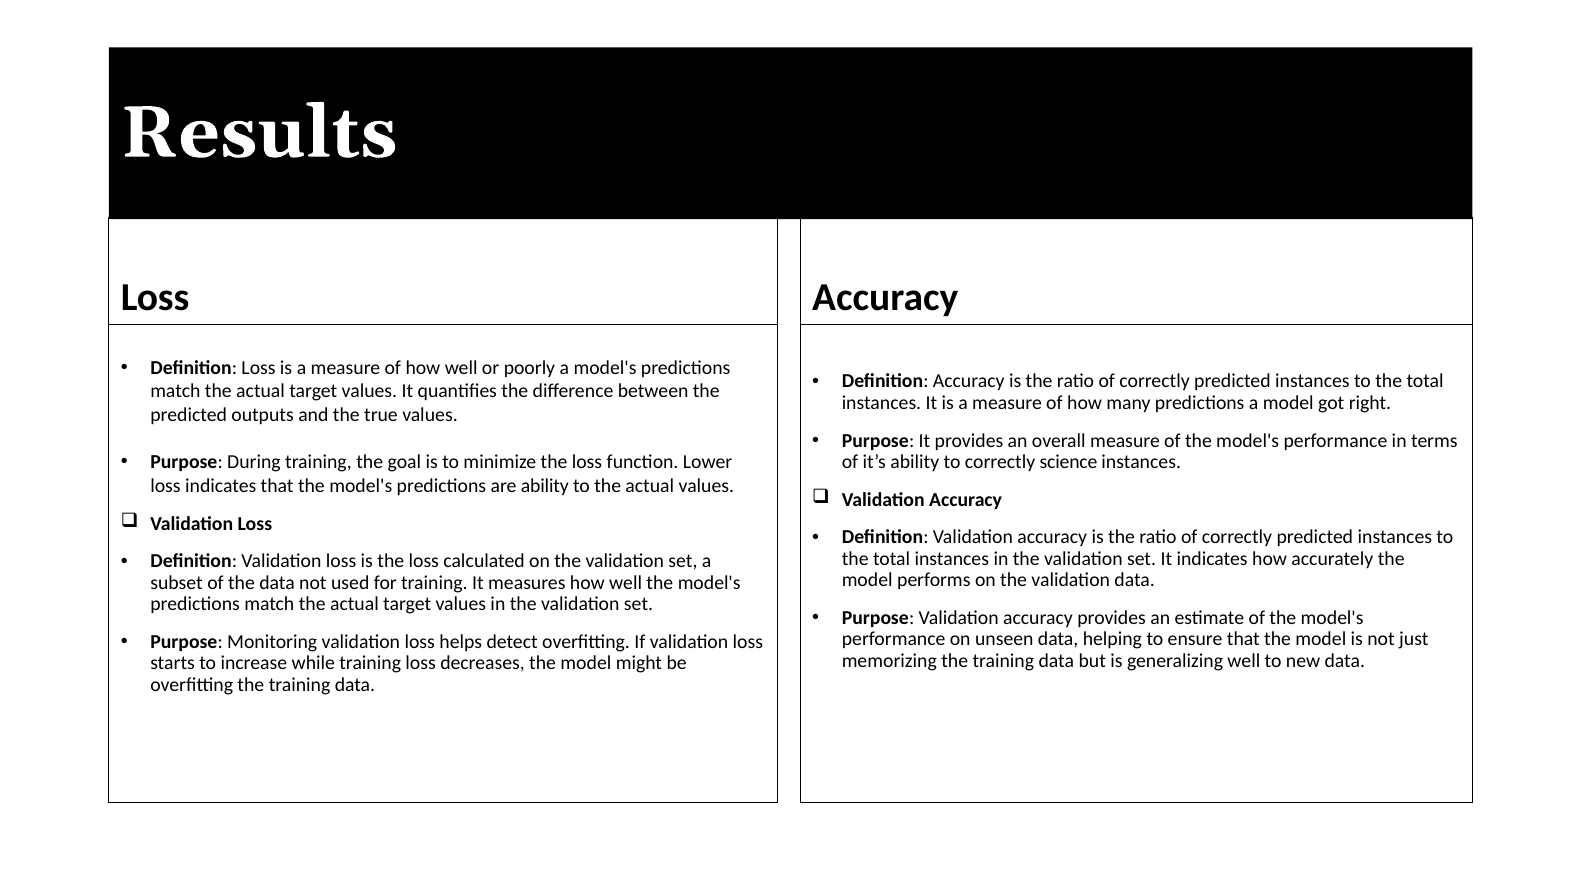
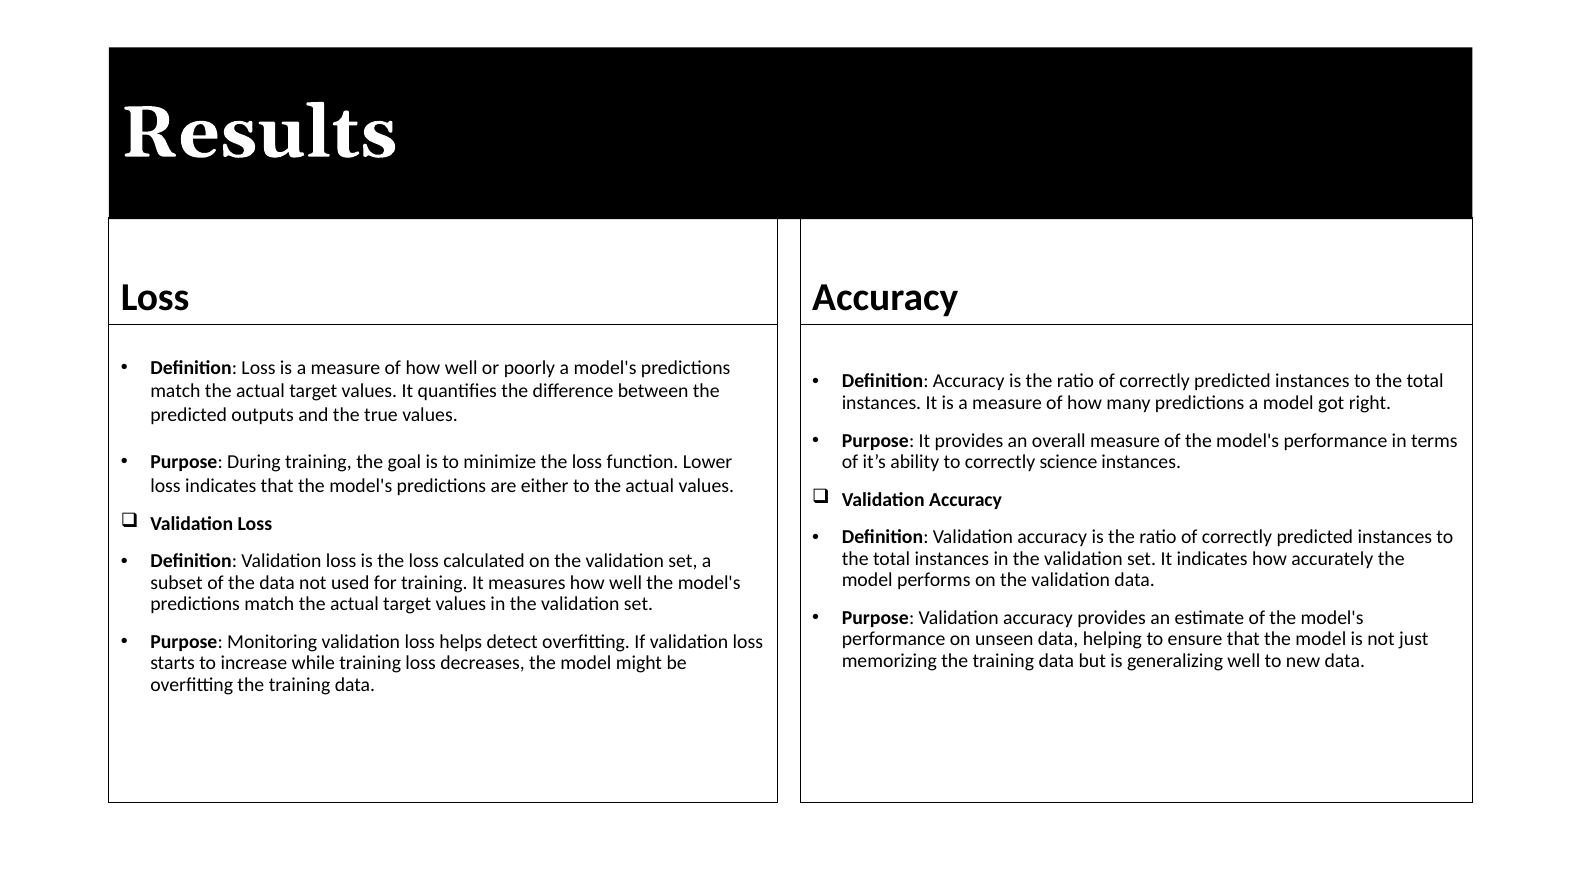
are ability: ability -> either
